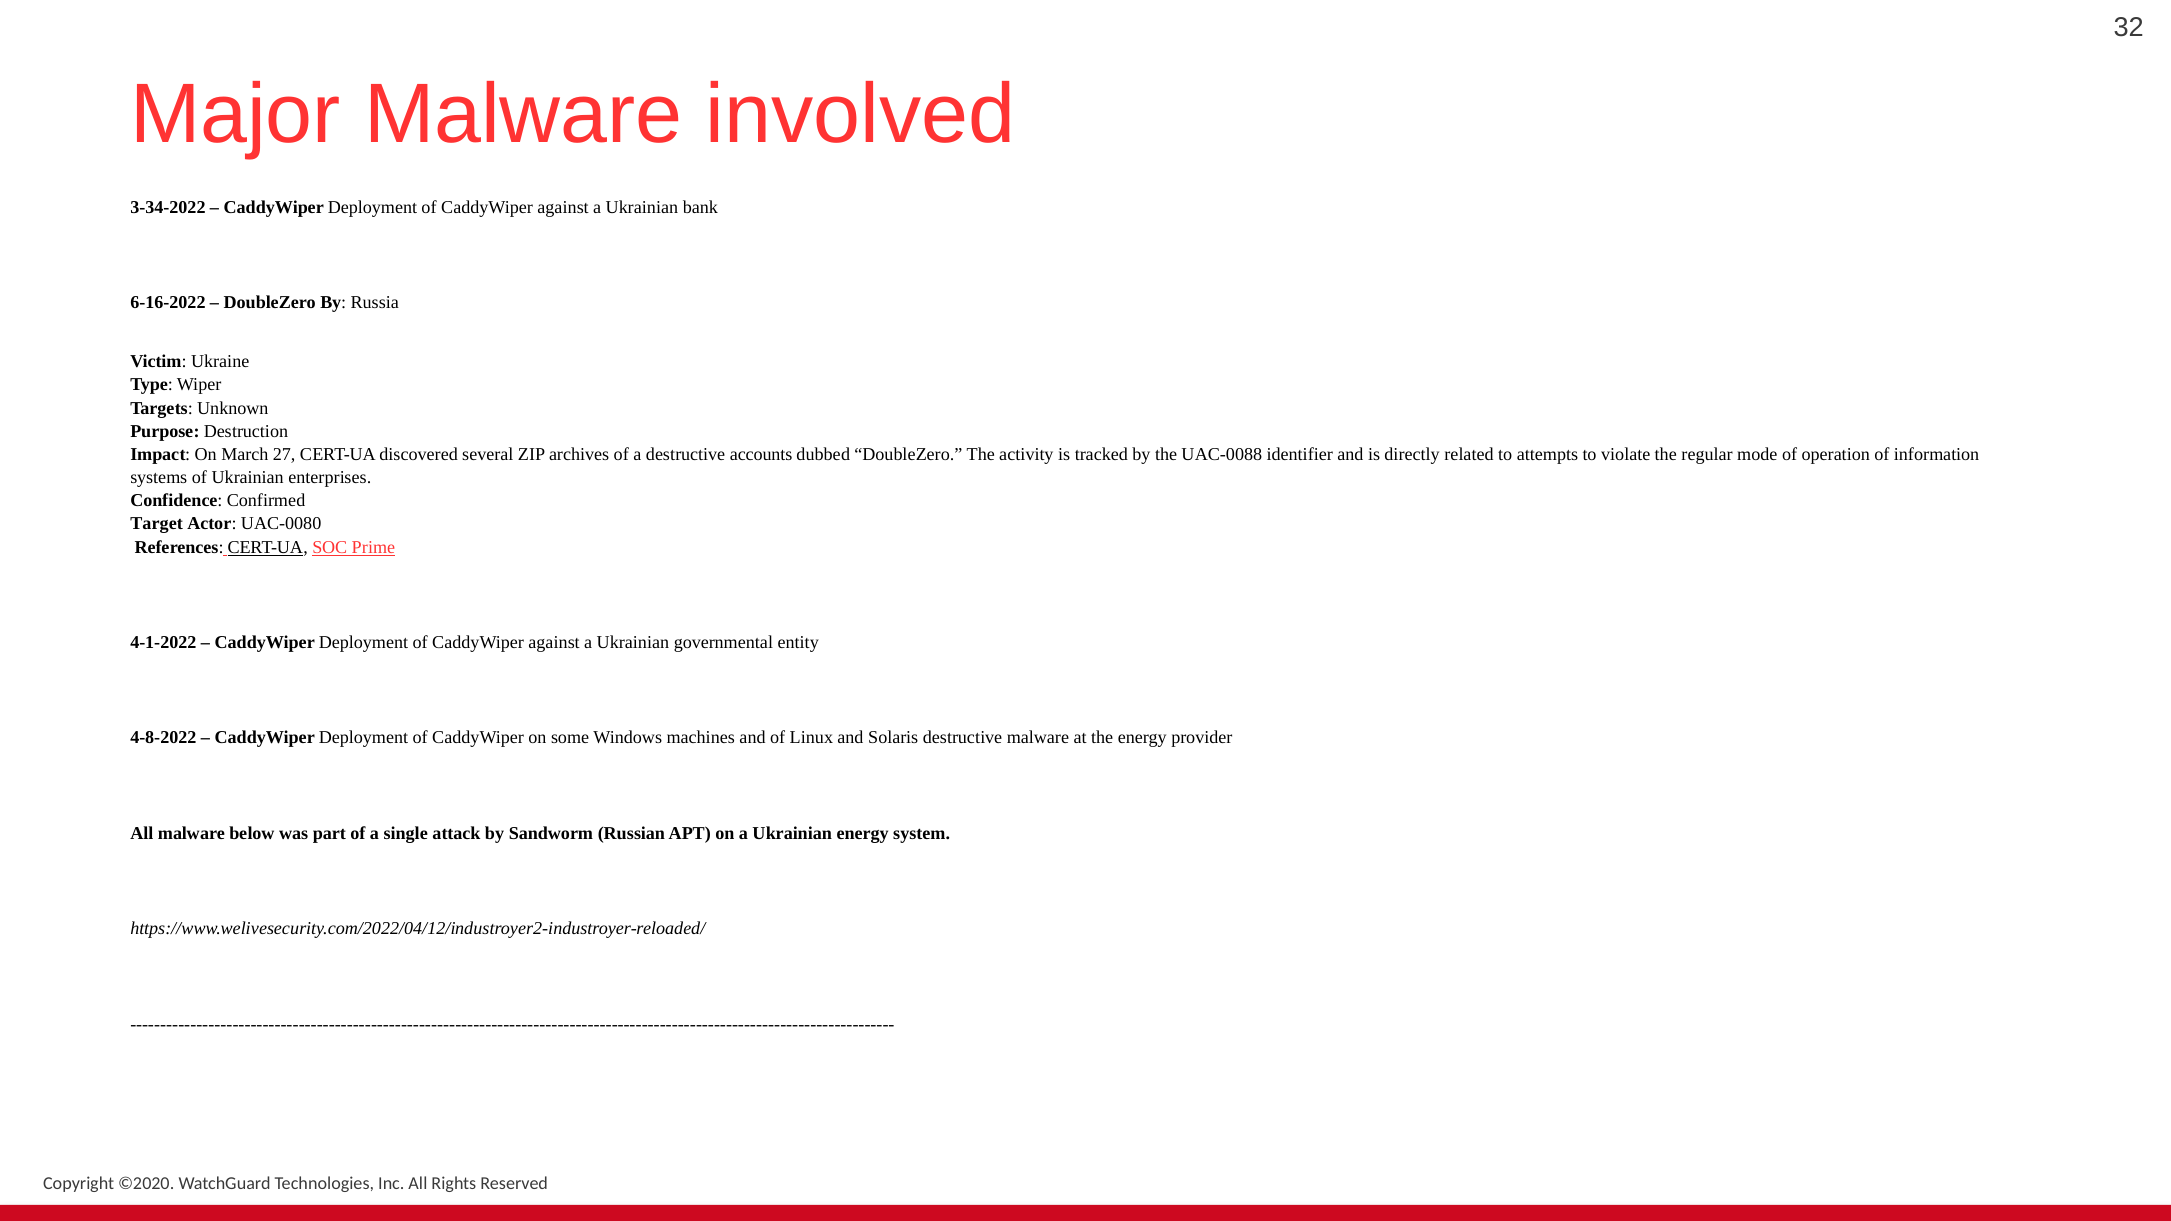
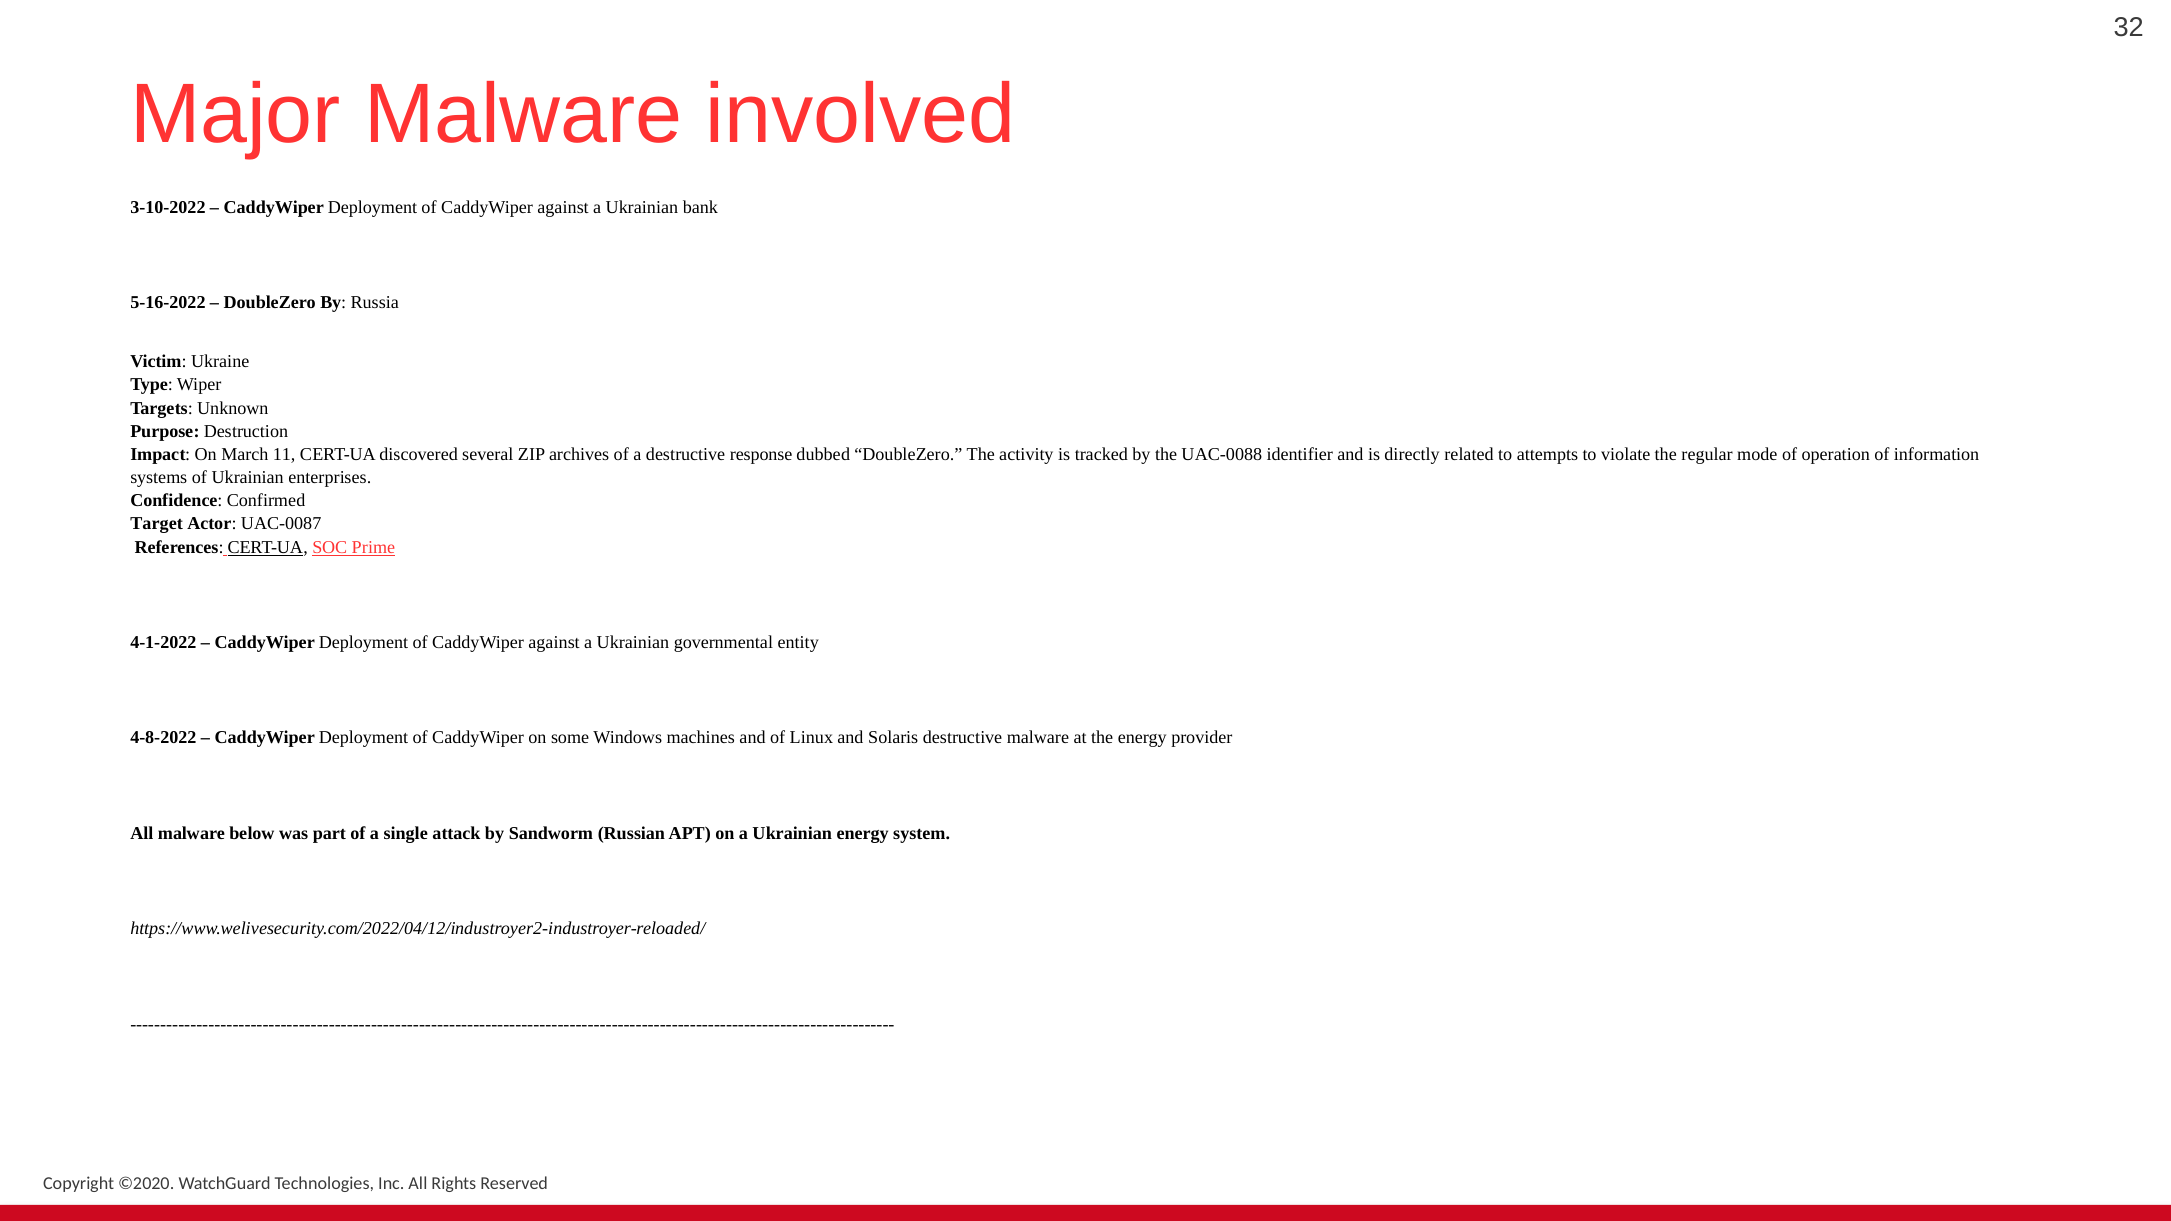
3-34-2022: 3-34-2022 -> 3-10-2022
6-16-2022: 6-16-2022 -> 5-16-2022
27: 27 -> 11
accounts: accounts -> response
UAC-0080: UAC-0080 -> UAC-0087
